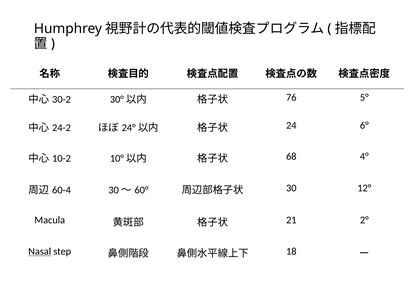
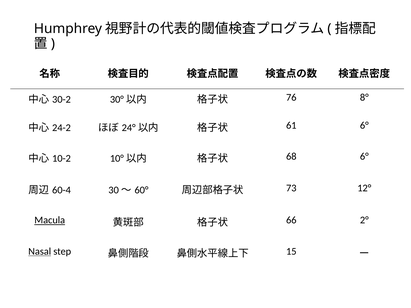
5°: 5° -> 8°
24: 24 -> 61
68 4°: 4° -> 6°
30: 30 -> 73
Macula underline: none -> present
21: 21 -> 66
18: 18 -> 15
